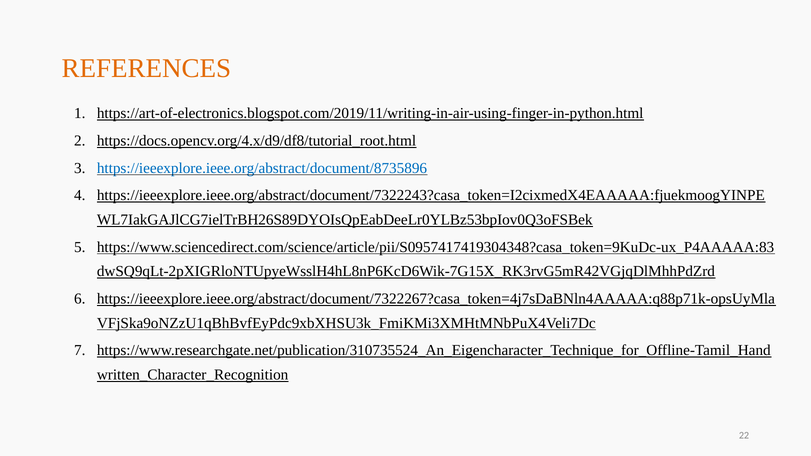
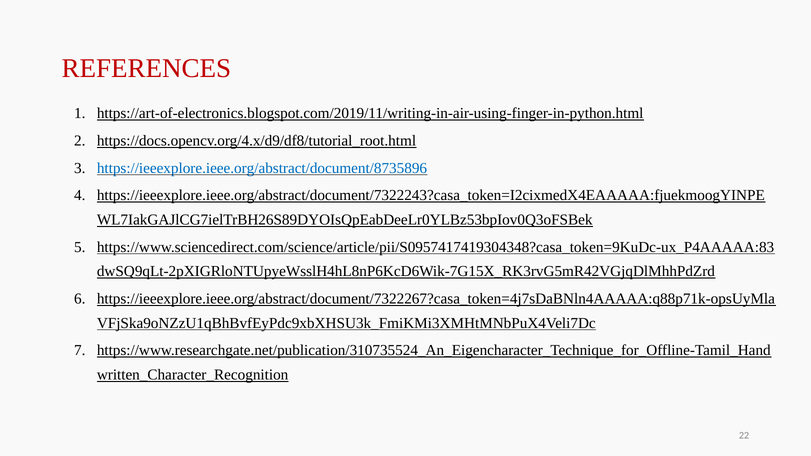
REFERENCES colour: orange -> red
